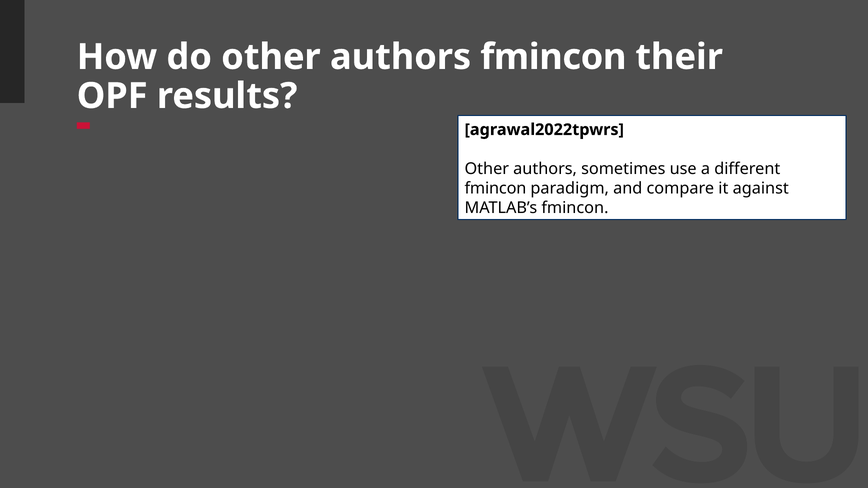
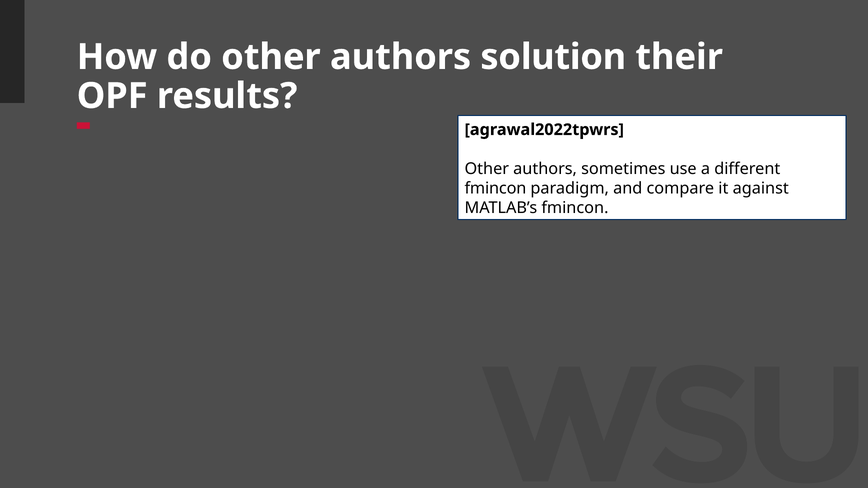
authors fmincon: fmincon -> solution
